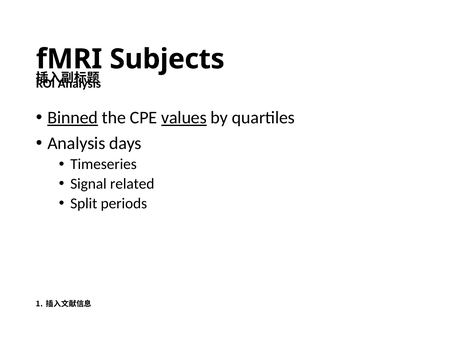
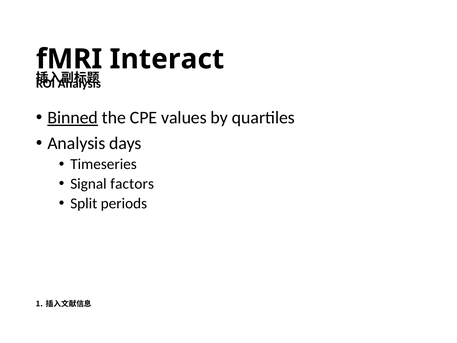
Subjects: Subjects -> Interact
values underline: present -> none
related: related -> factors
